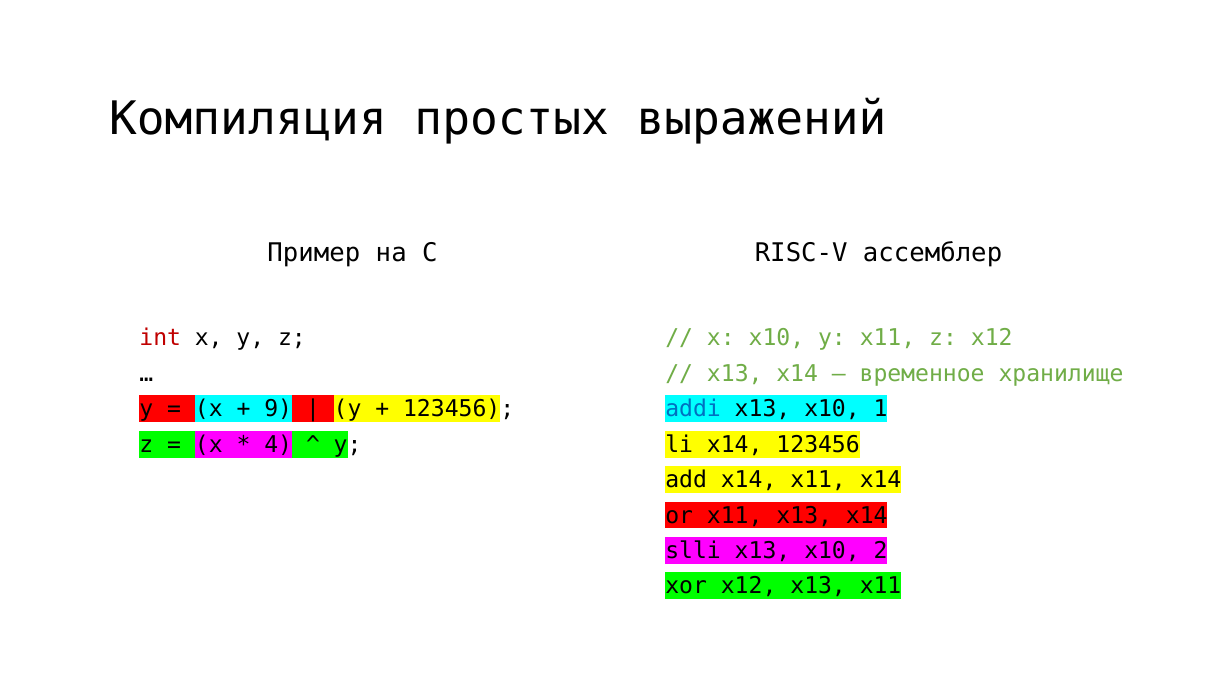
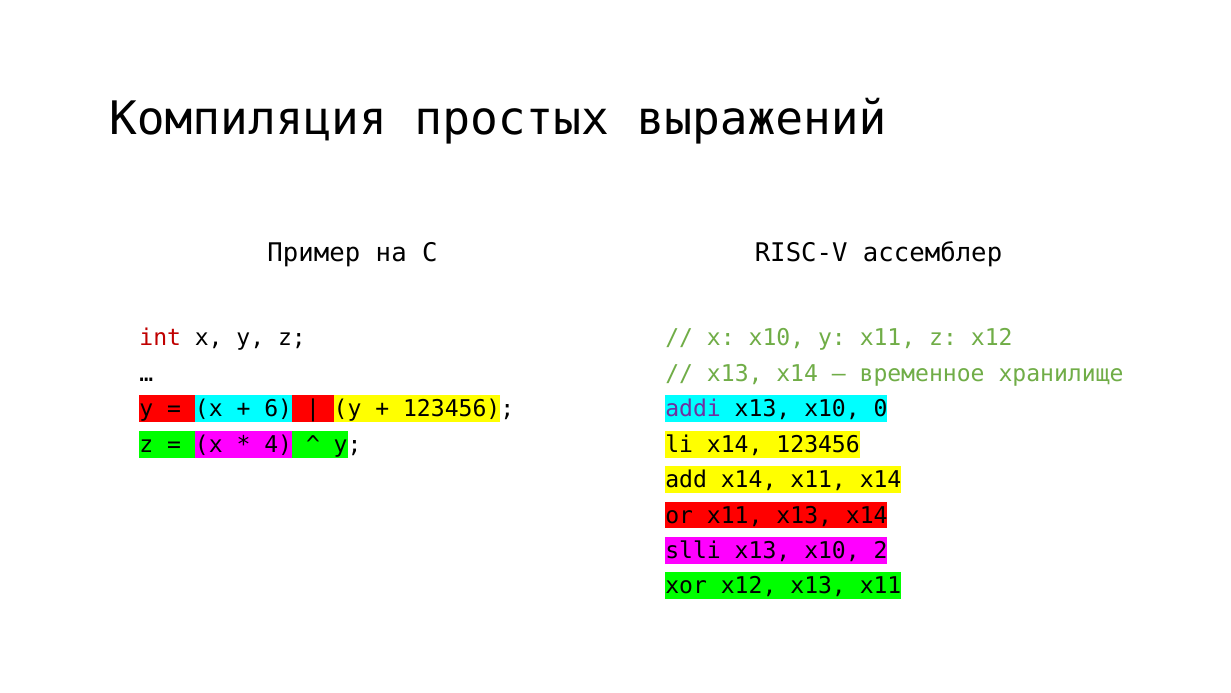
9: 9 -> 6
addi colour: blue -> purple
1: 1 -> 0
